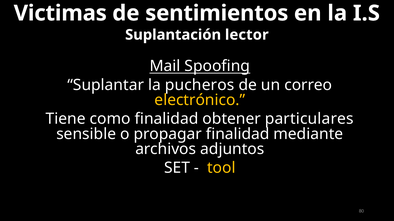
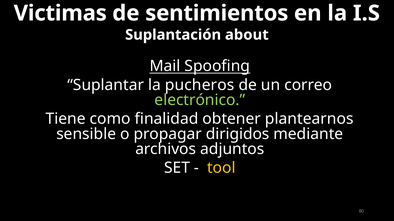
lector: lector -> about
electrónico colour: yellow -> light green
particulares: particulares -> plantearnos
propagar finalidad: finalidad -> dirigidos
